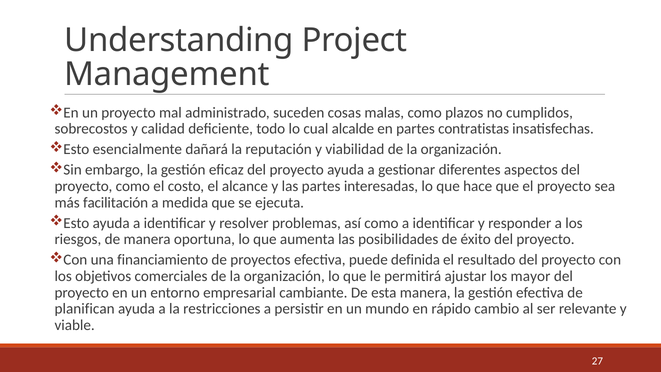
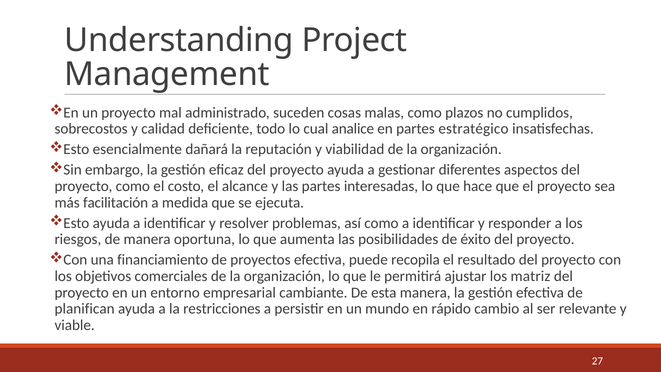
alcalde: alcalde -> analice
contratistas: contratistas -> estratégico
definida: definida -> recopila
mayor: mayor -> matriz
